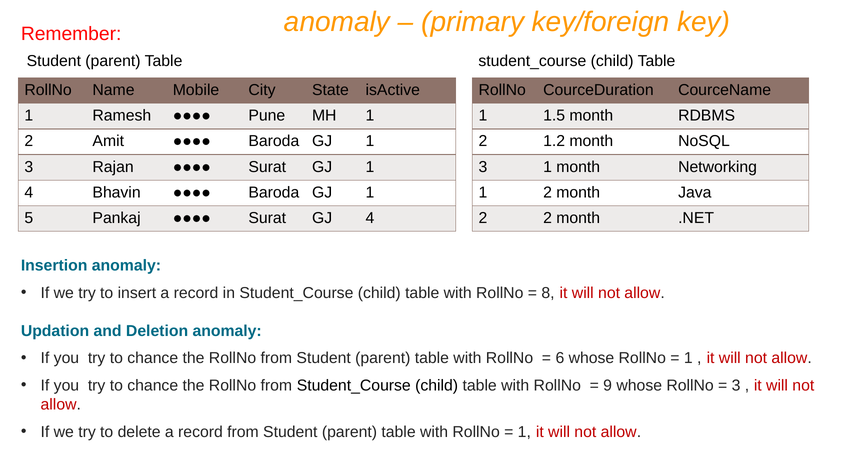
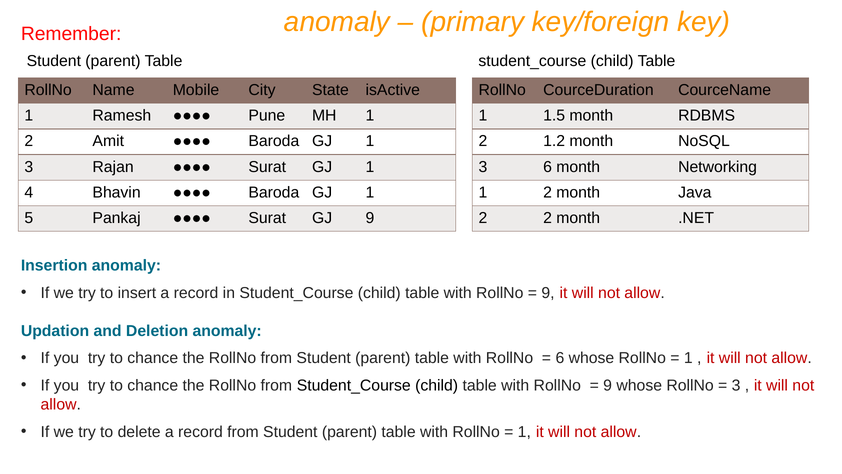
3 1: 1 -> 6
GJ 4: 4 -> 9
8 at (548, 293): 8 -> 9
